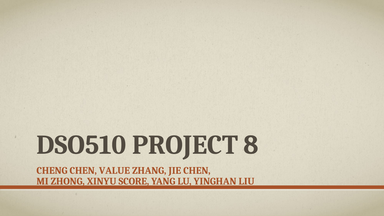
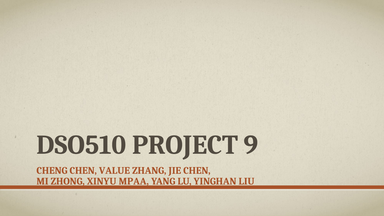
8: 8 -> 9
SCORE: SCORE -> MPAA
